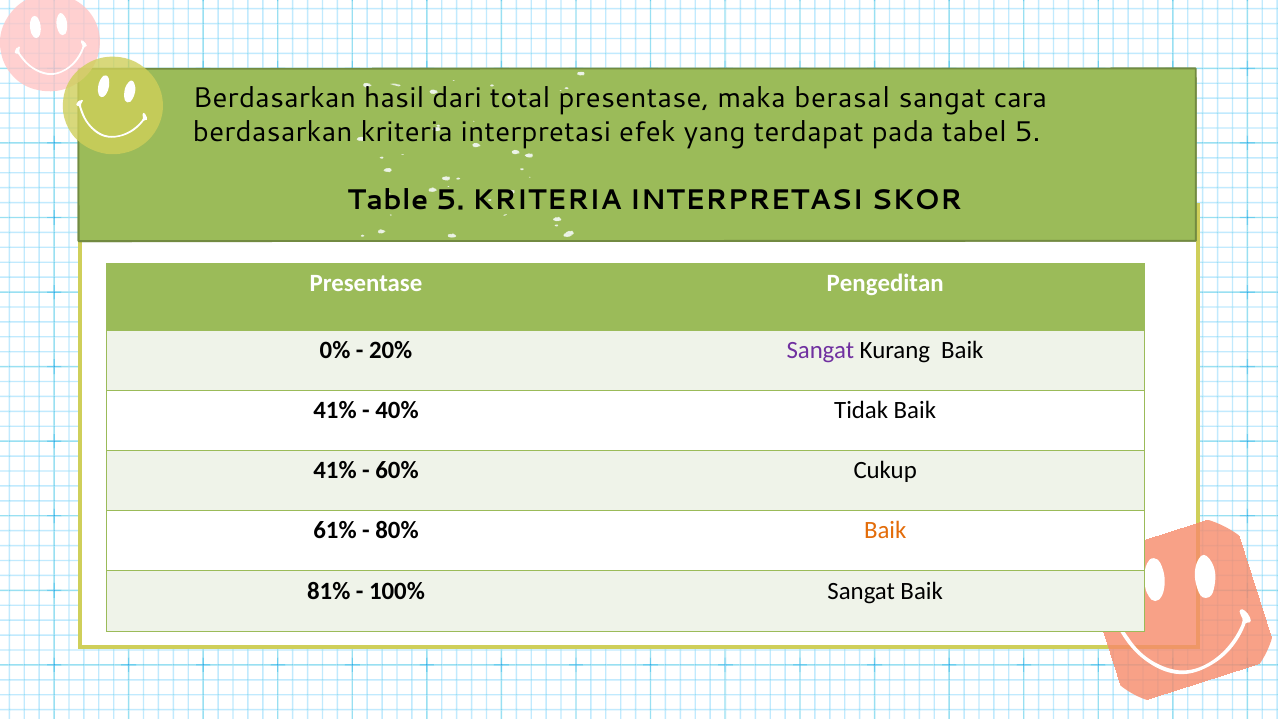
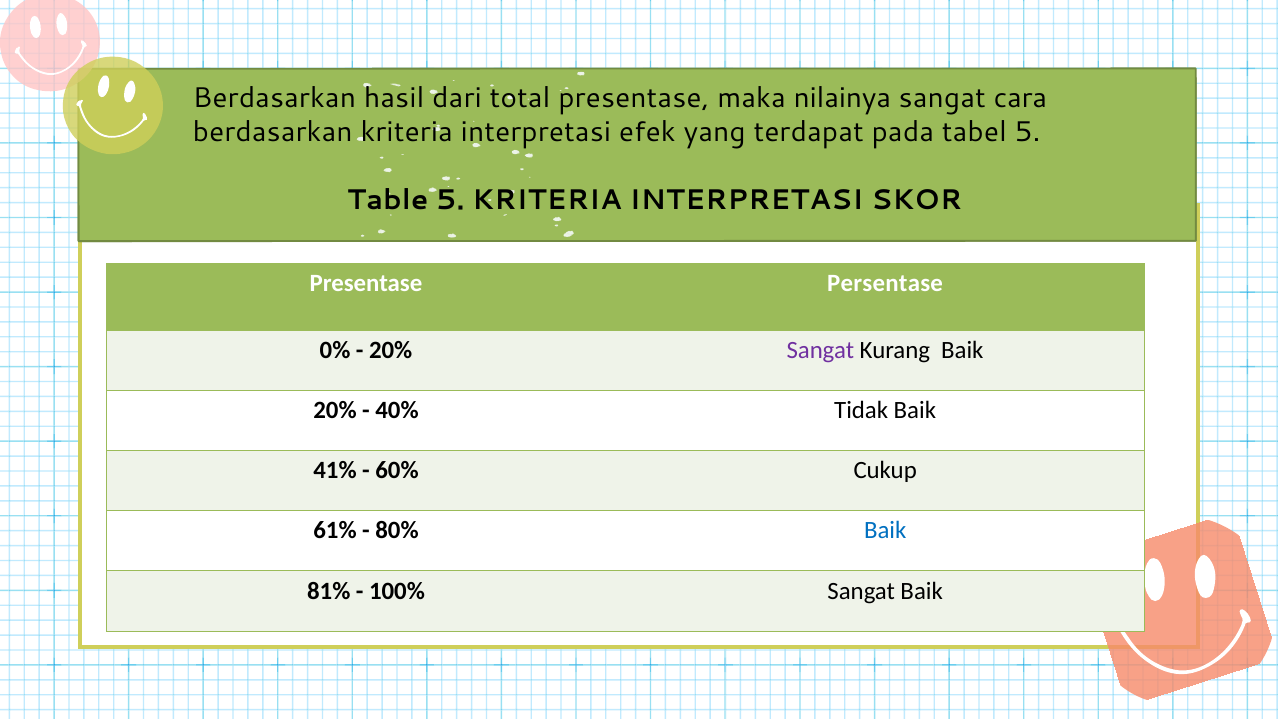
berasal: berasal -> nilainya
Pengeditan: Pengeditan -> Persentase
41% at (335, 410): 41% -> 20%
Baik at (885, 531) colour: orange -> blue
